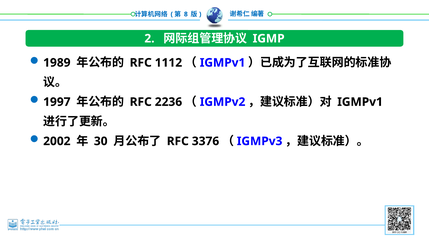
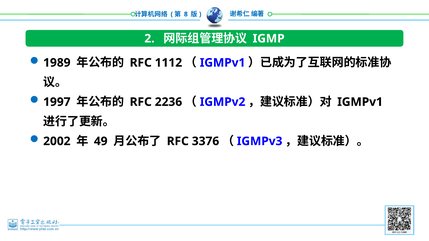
30: 30 -> 49
